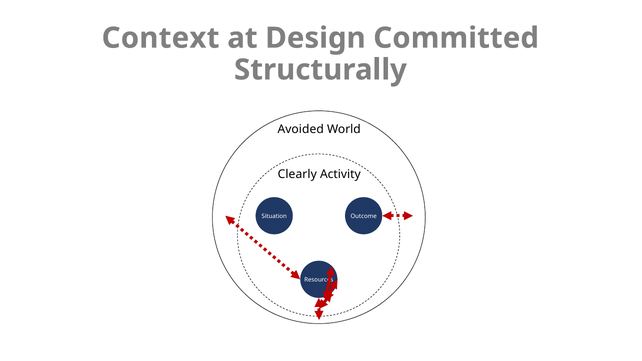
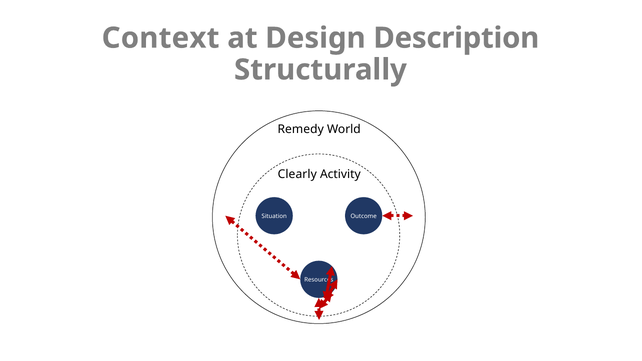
Committed: Committed -> Description
Avoided: Avoided -> Remedy
